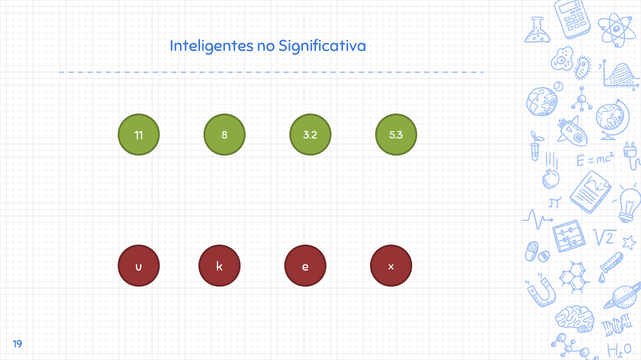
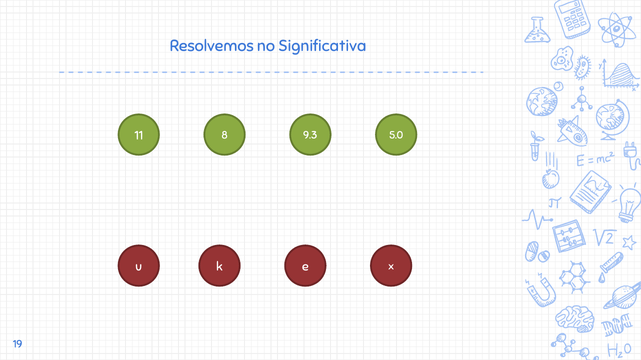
Inteligentes: Inteligentes -> Resolvemos
3.2: 3.2 -> 9.3
5.3: 5.3 -> 5.0
